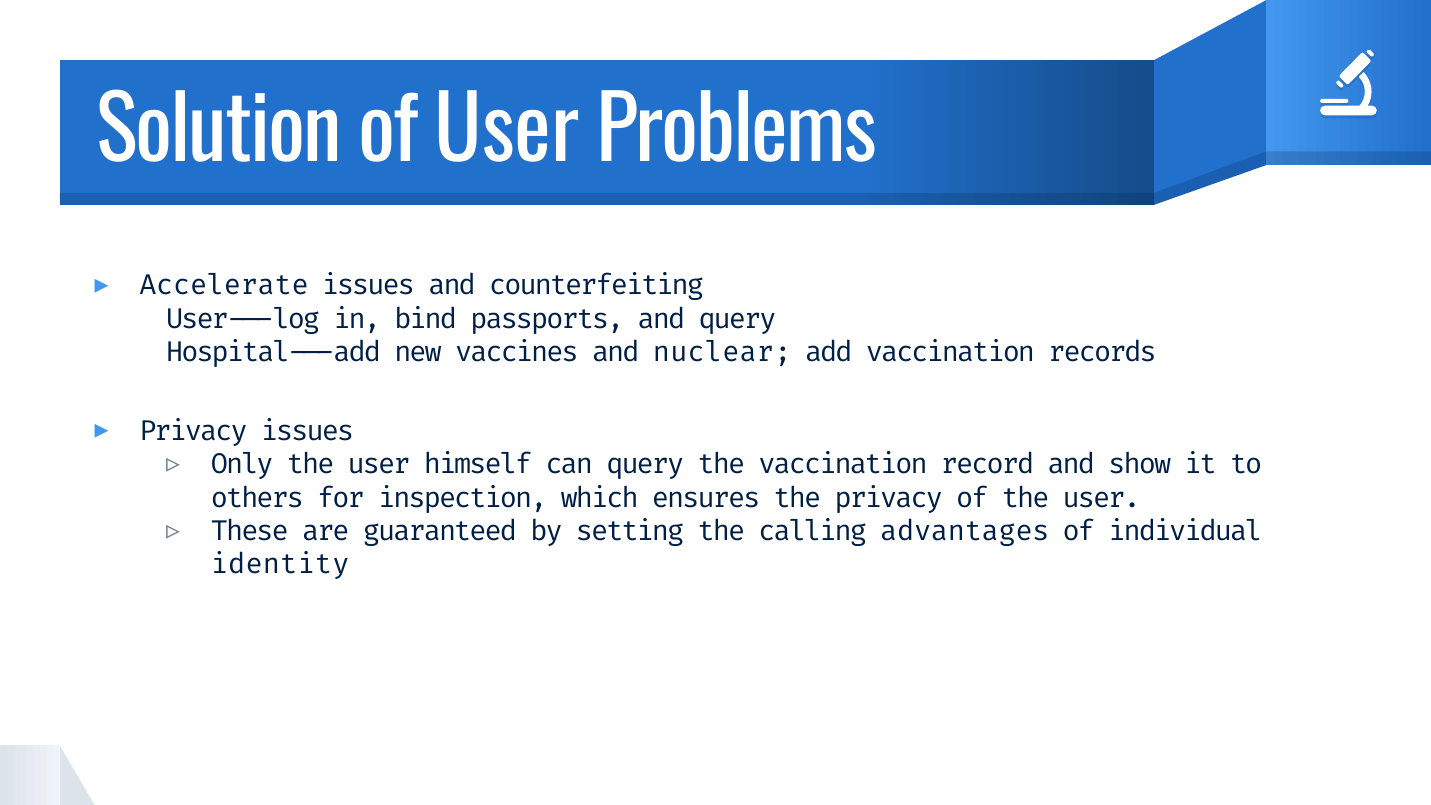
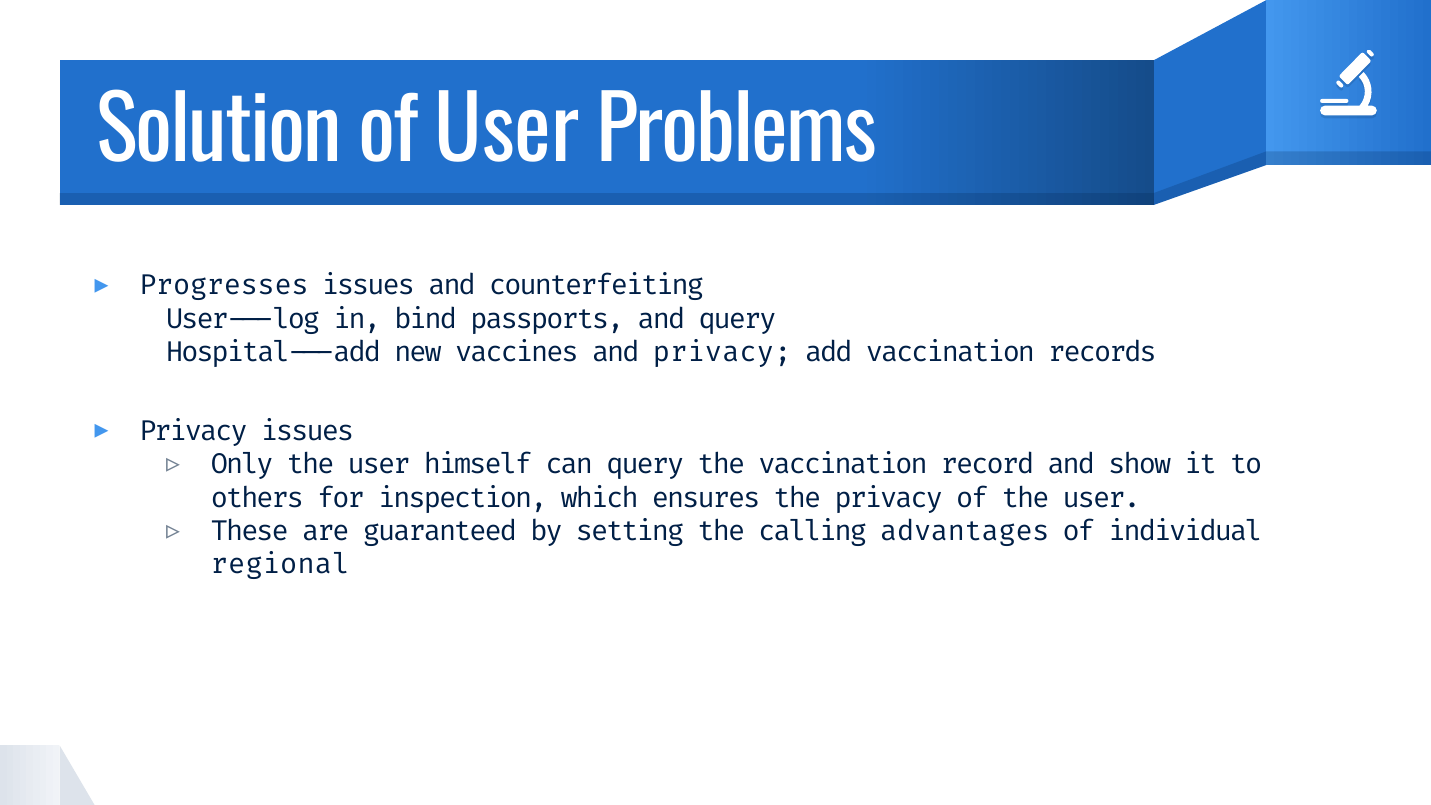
Accelerate: Accelerate -> Progresses
and nuclear: nuclear -> privacy
identity: identity -> regional
